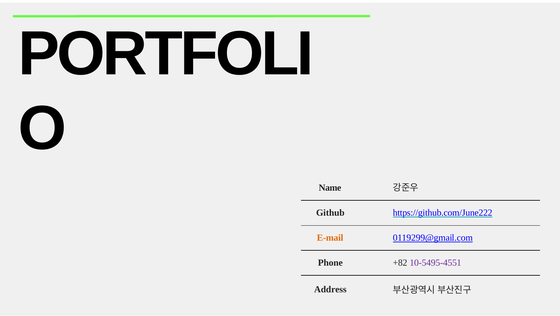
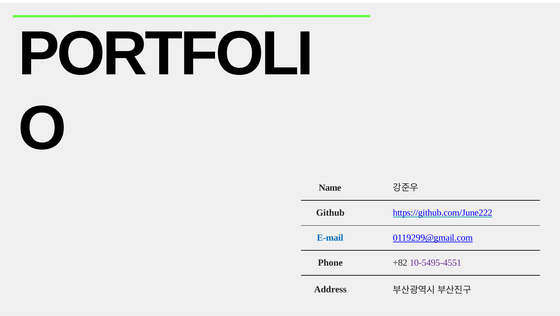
E-mail colour: orange -> blue
